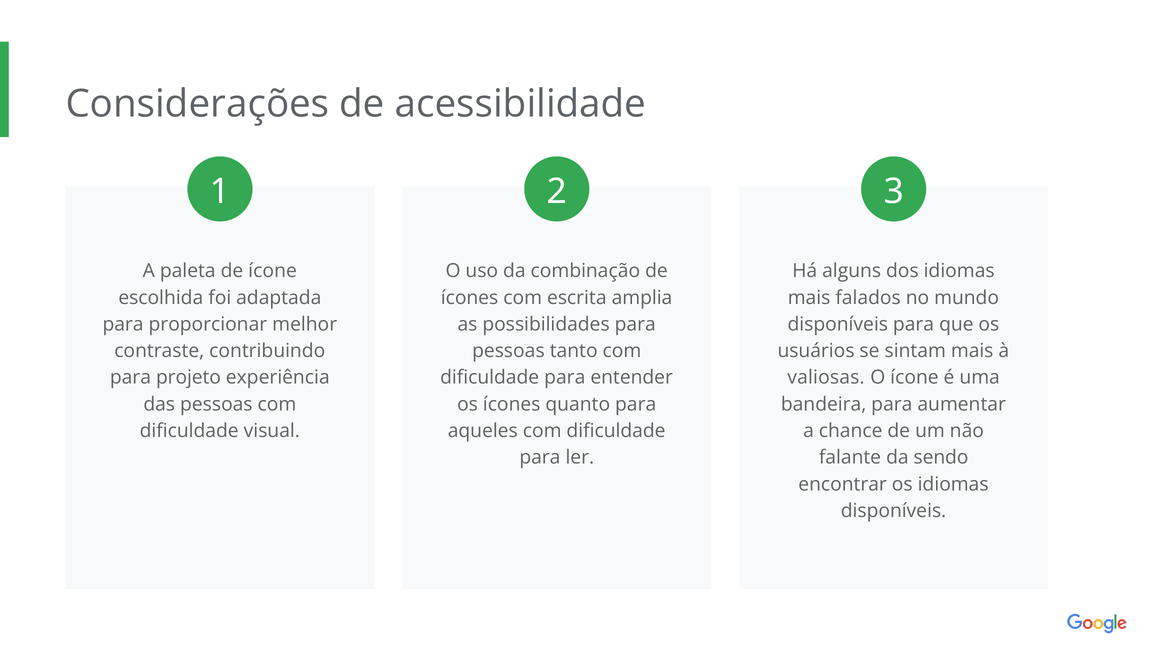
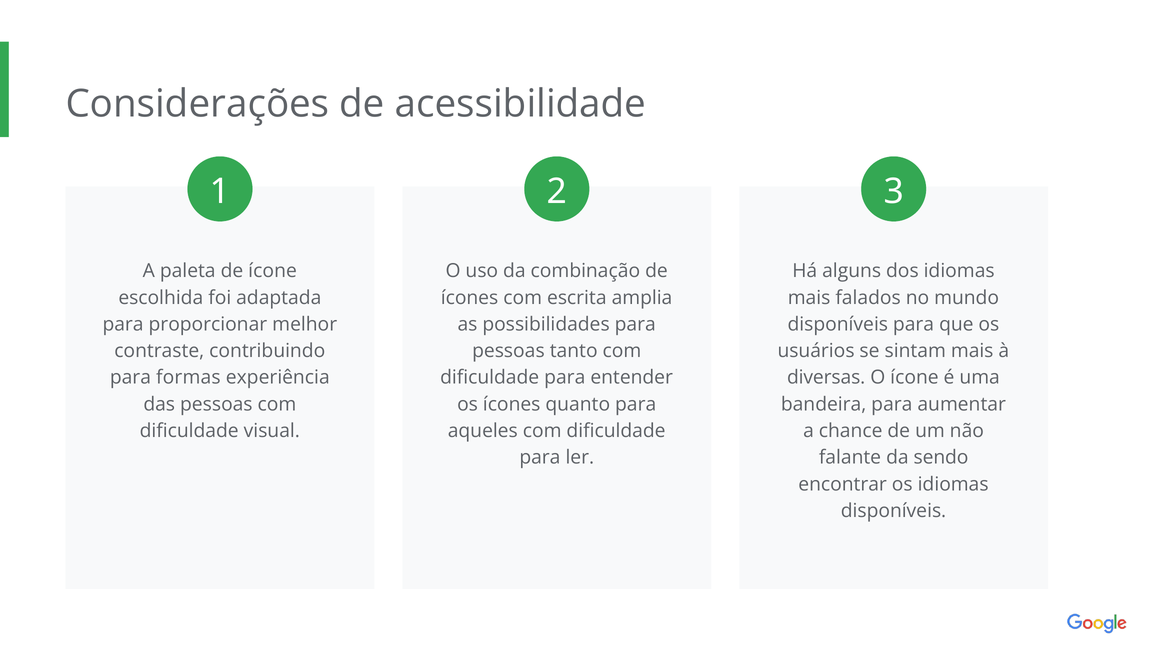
projeto: projeto -> formas
valiosas: valiosas -> diversas
